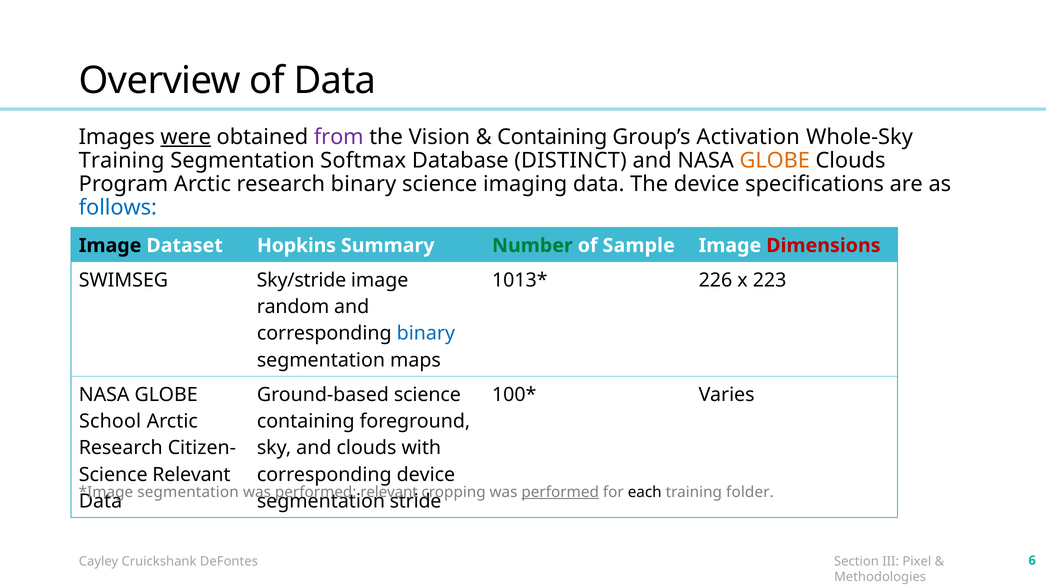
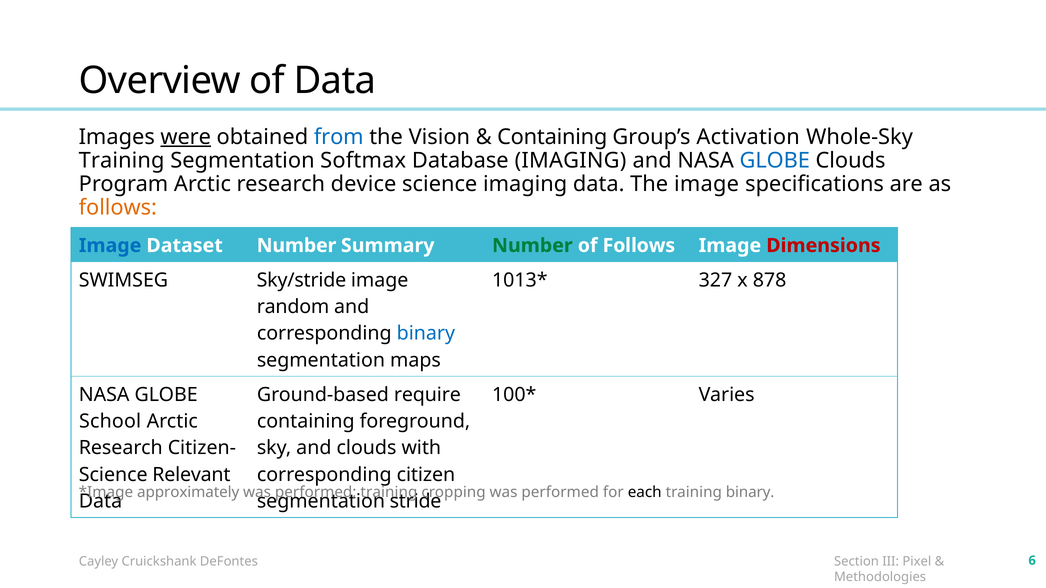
from colour: purple -> blue
Database DISTINCT: DISTINCT -> IMAGING
GLOBE at (775, 161) colour: orange -> blue
research binary: binary -> device
The device: device -> image
follows at (118, 208) colour: blue -> orange
Image at (110, 246) colour: black -> blue
Dataset Hopkins: Hopkins -> Number
of Sample: Sample -> Follows
226: 226 -> 327
223: 223 -> 878
Ground-based science: science -> require
corresponding device: device -> citizen
segmentation at (188, 492): segmentation -> approximately
relevant at (389, 492): relevant -> training
performed at (560, 492) underline: present -> none
training folder: folder -> binary
